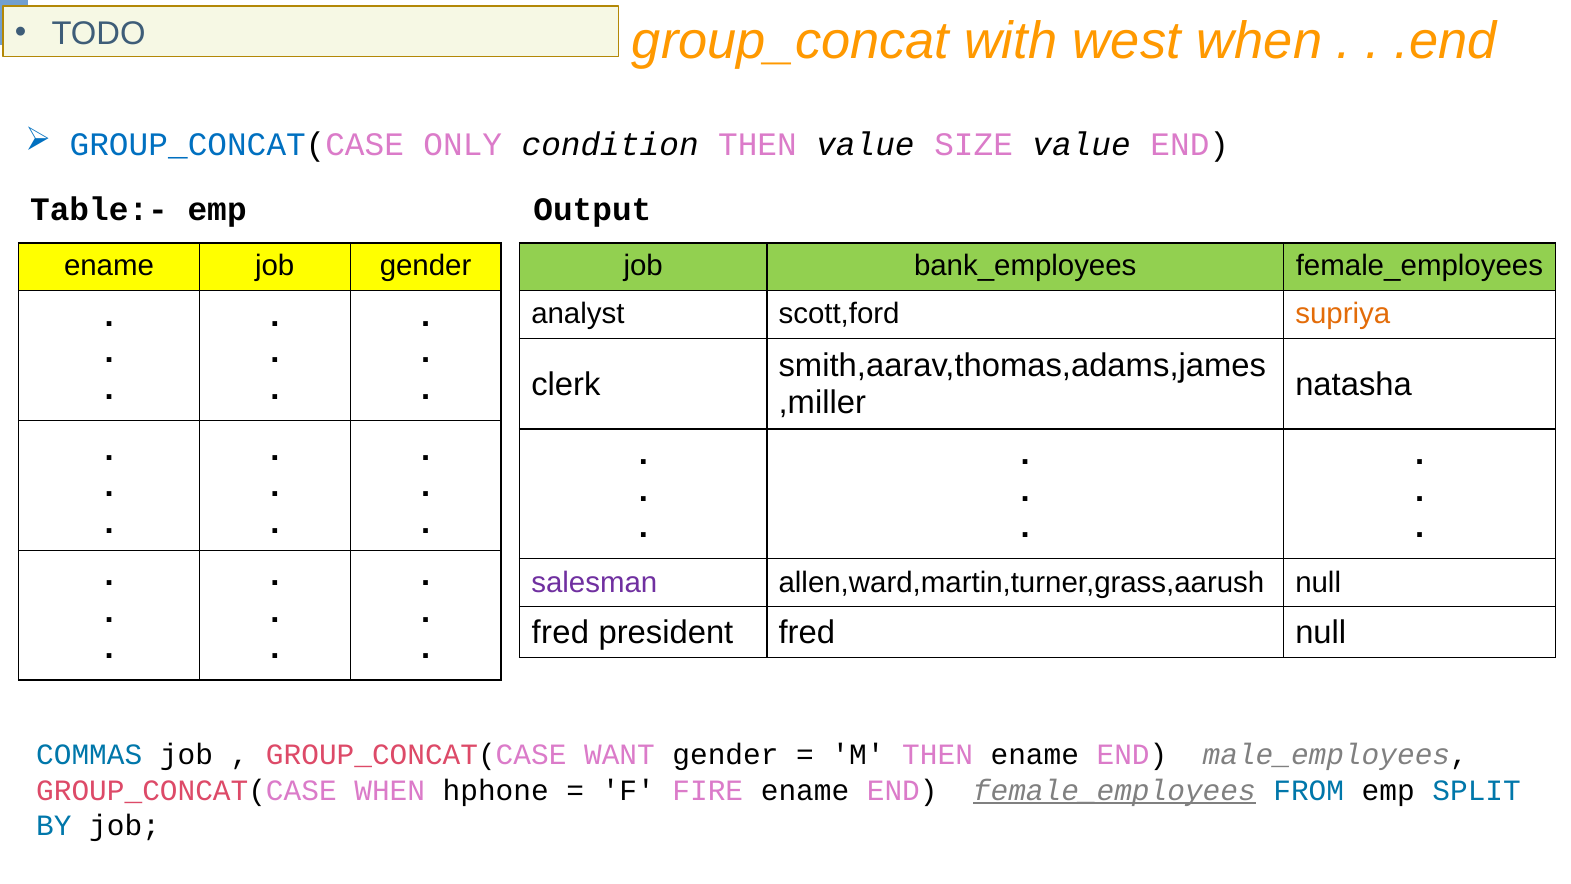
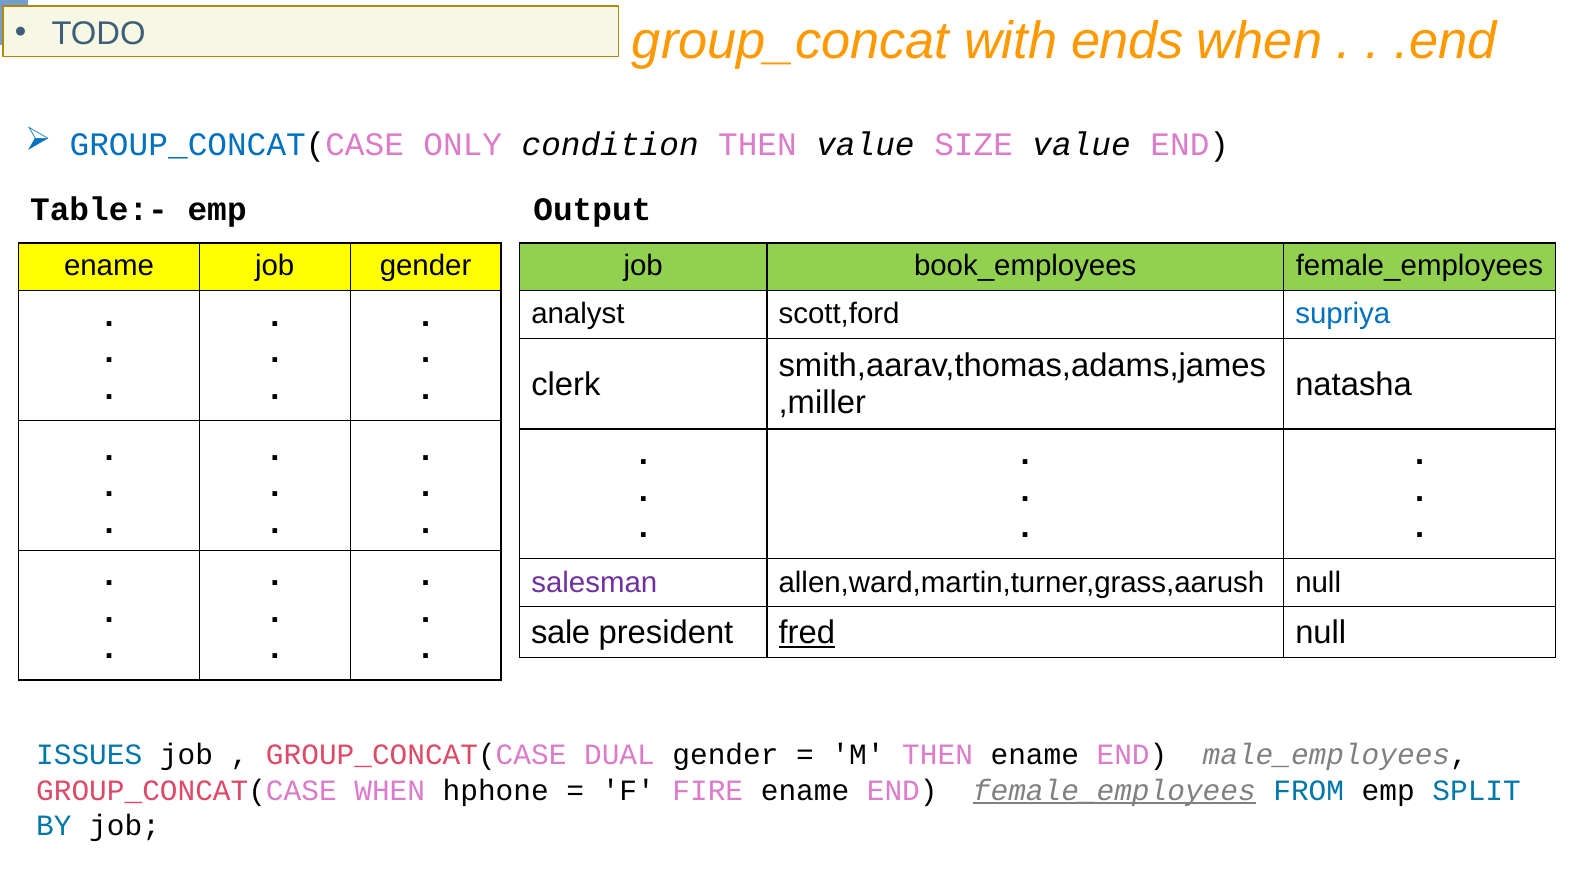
west: west -> ends
bank_employees: bank_employees -> book_employees
supriya colour: orange -> blue
fred at (560, 632): fred -> sale
fred at (807, 632) underline: none -> present
COMMAS: COMMAS -> ISSUES
WANT: WANT -> DUAL
